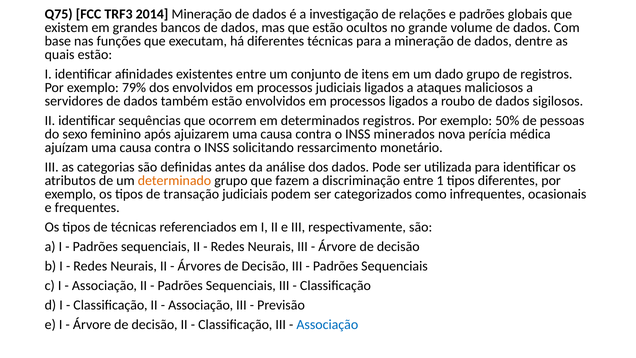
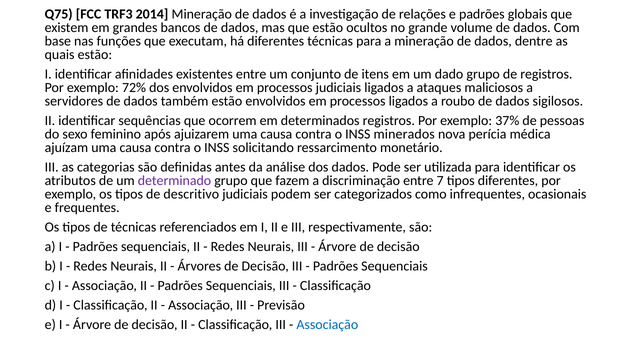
79%: 79% -> 72%
50%: 50% -> 37%
determinado colour: orange -> purple
1: 1 -> 7
transação: transação -> descritivo
